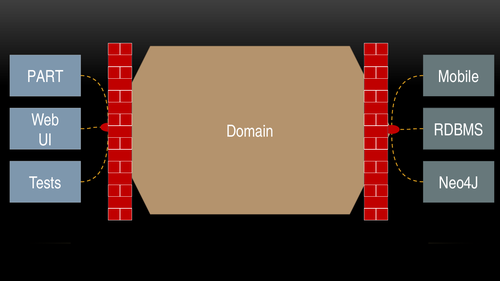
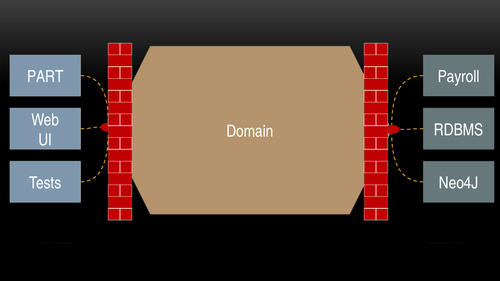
Mobile: Mobile -> Payroll
